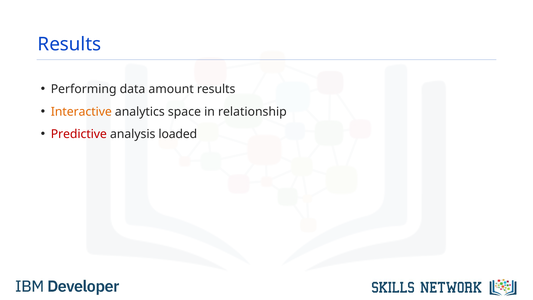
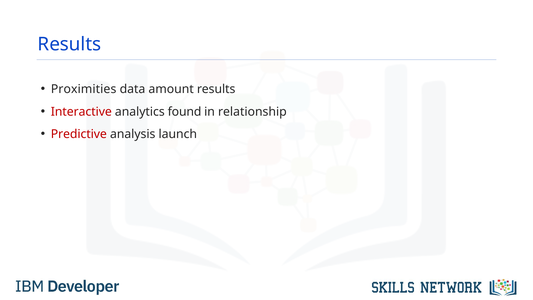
Performing: Performing -> Proximities
Interactive colour: orange -> red
space: space -> found
loaded: loaded -> launch
